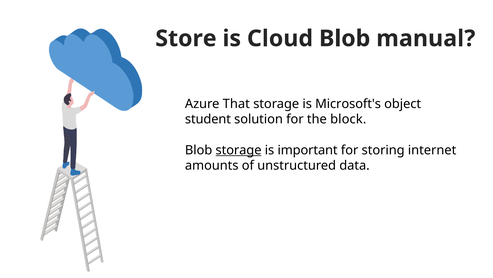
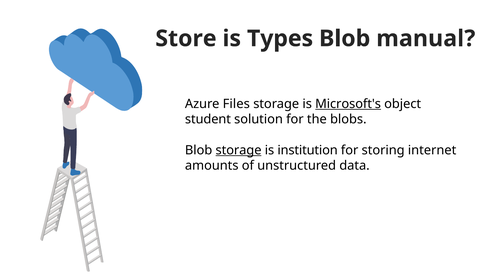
Cloud: Cloud -> Types
That: That -> Files
Microsoft's underline: none -> present
block: block -> blobs
important: important -> institution
